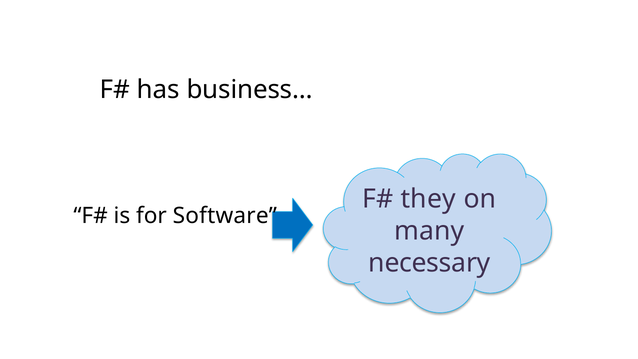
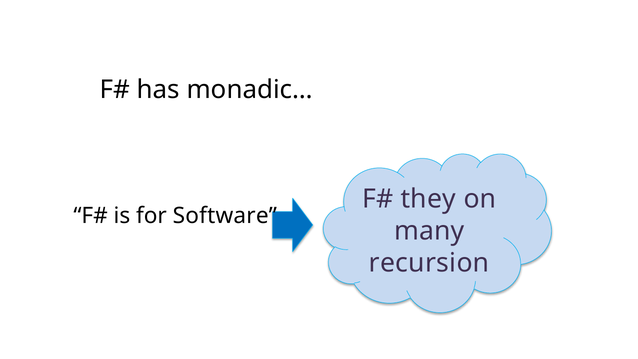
business…: business… -> monadic…
necessary: necessary -> recursion
